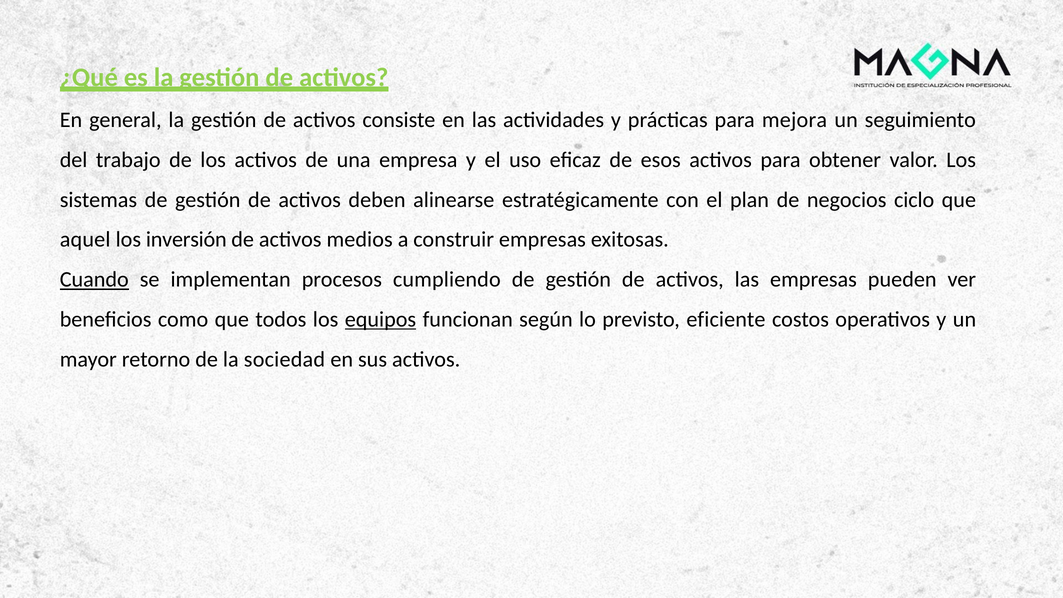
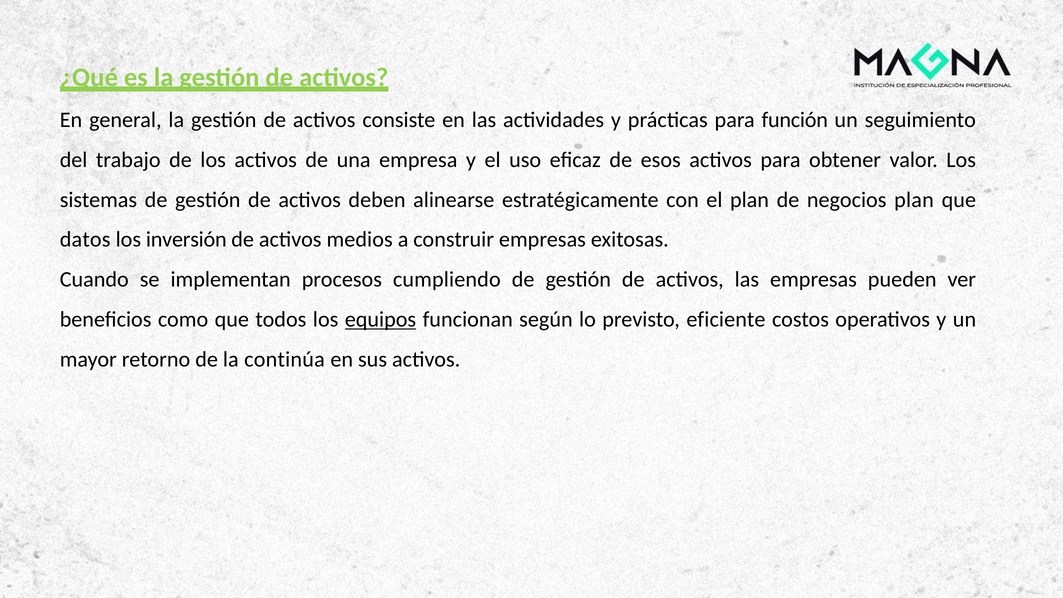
mejora: mejora -> función
negocios ciclo: ciclo -> plan
aquel: aquel -> datos
Cuando underline: present -> none
sociedad: sociedad -> continúa
